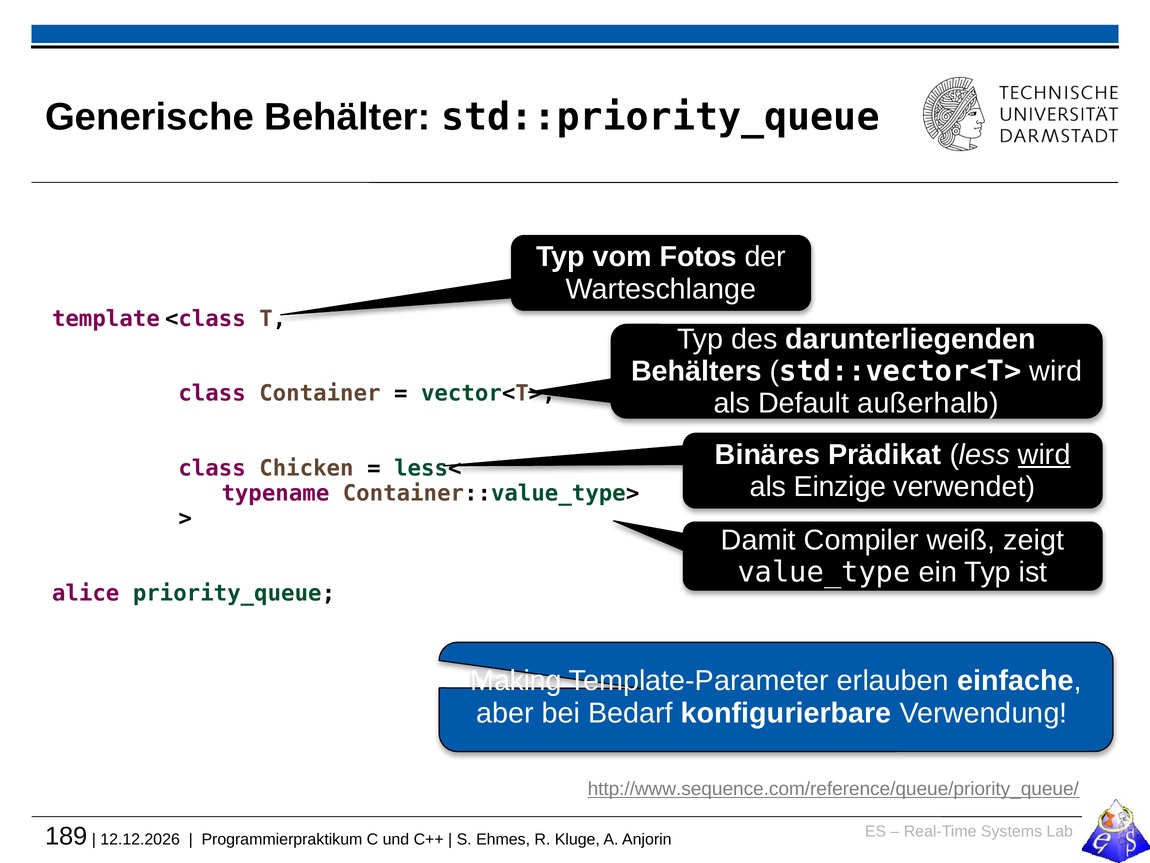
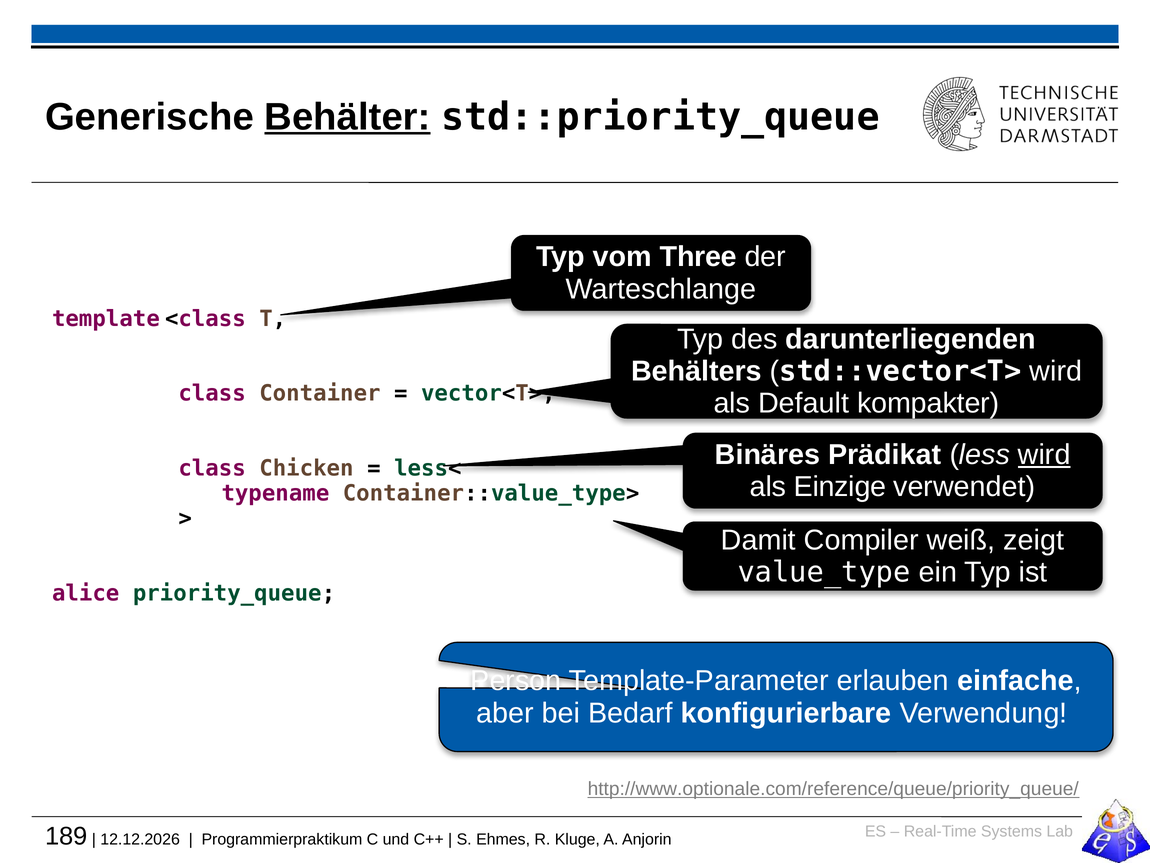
Behälter underline: none -> present
Fotos: Fotos -> Three
außerhalb: außerhalb -> kompakter
Making: Making -> Person
http://www.sequence.com/reference/queue/priority_queue/: http://www.sequence.com/reference/queue/priority_queue/ -> http://www.optionale.com/reference/queue/priority_queue/
